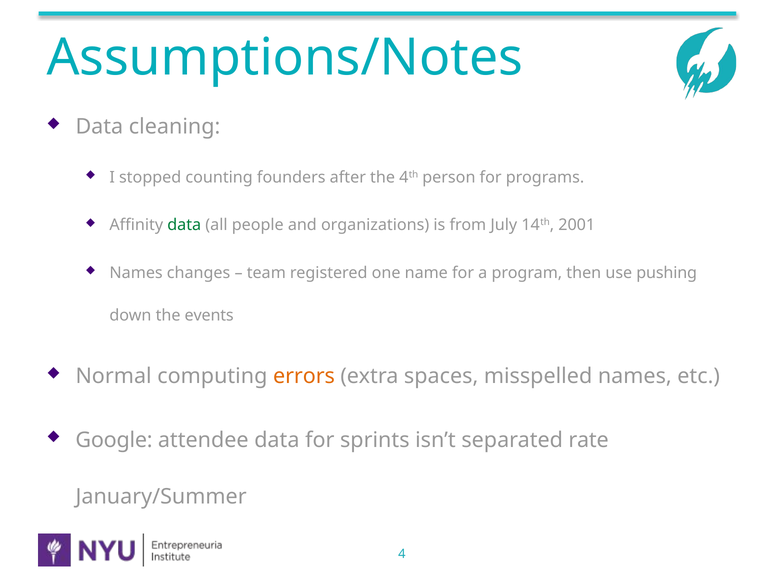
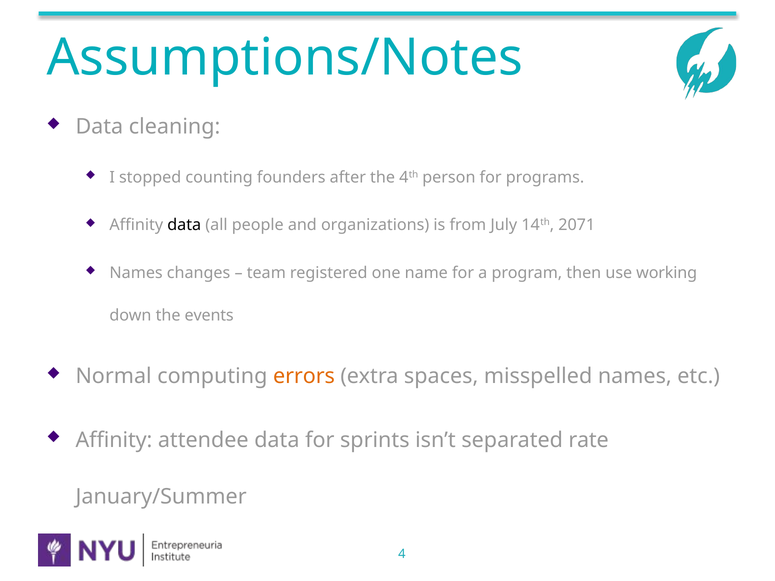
data at (184, 225) colour: green -> black
2001: 2001 -> 2071
pushing: pushing -> working
Google at (114, 440): Google -> Affinity
